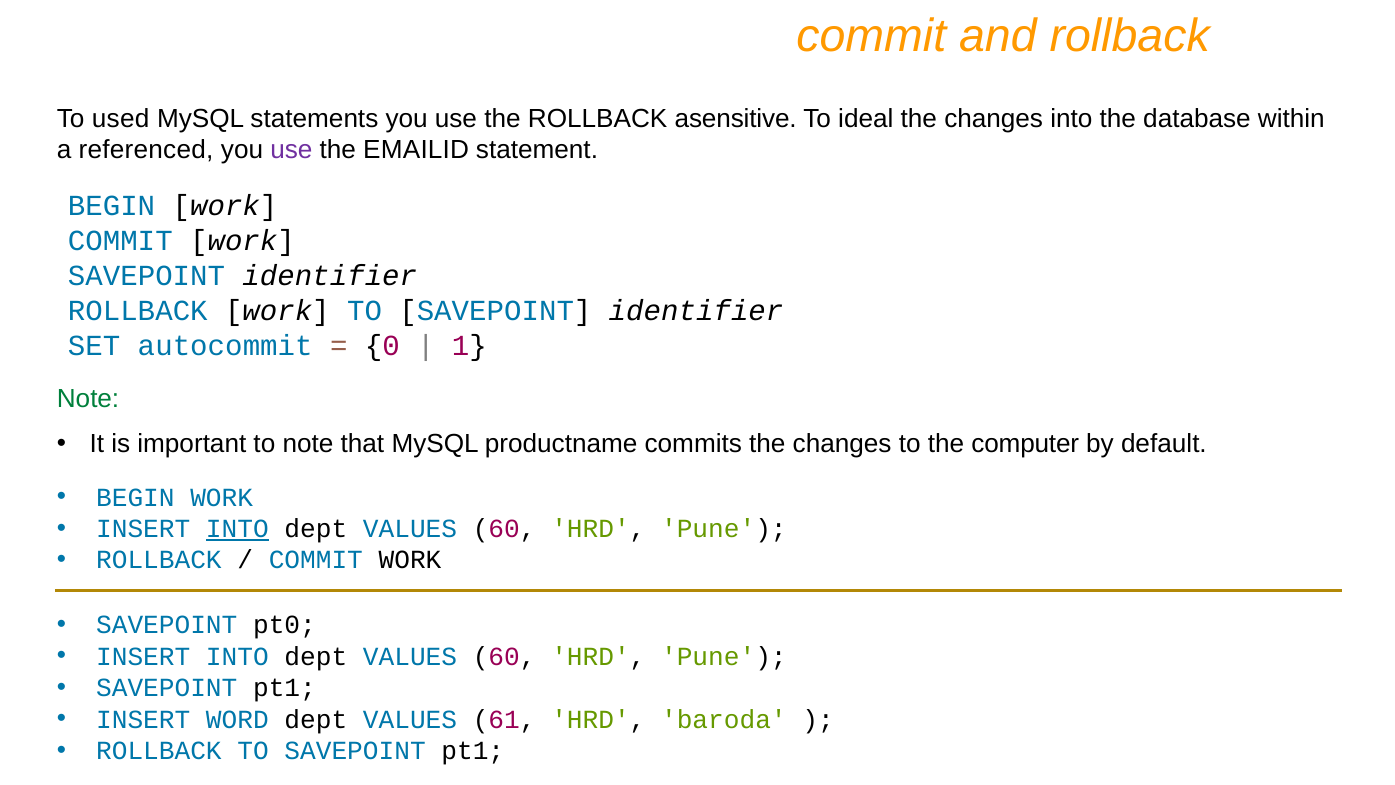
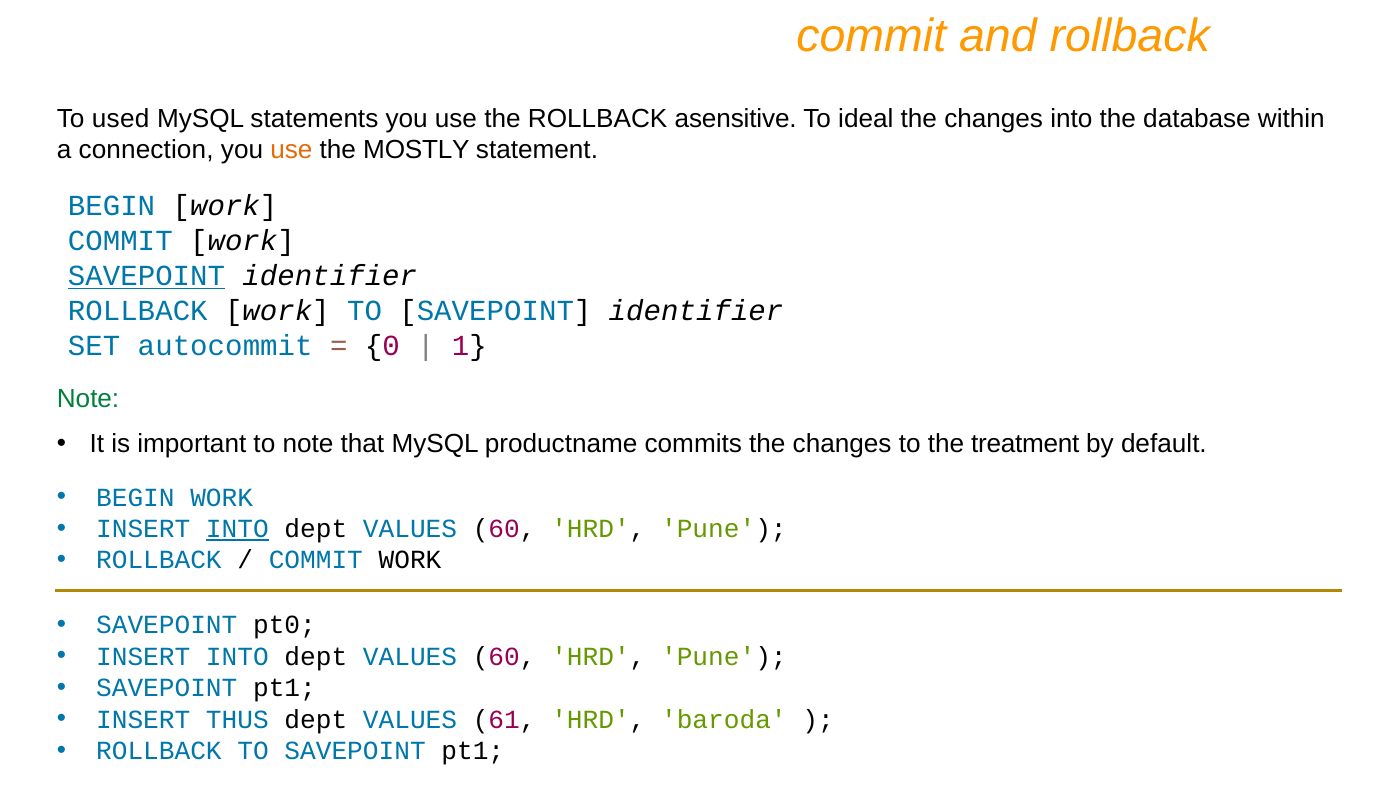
referenced: referenced -> connection
use at (291, 150) colour: purple -> orange
EMAILID: EMAILID -> MOSTLY
SAVEPOINT at (147, 276) underline: none -> present
computer: computer -> treatment
WORD: WORD -> THUS
